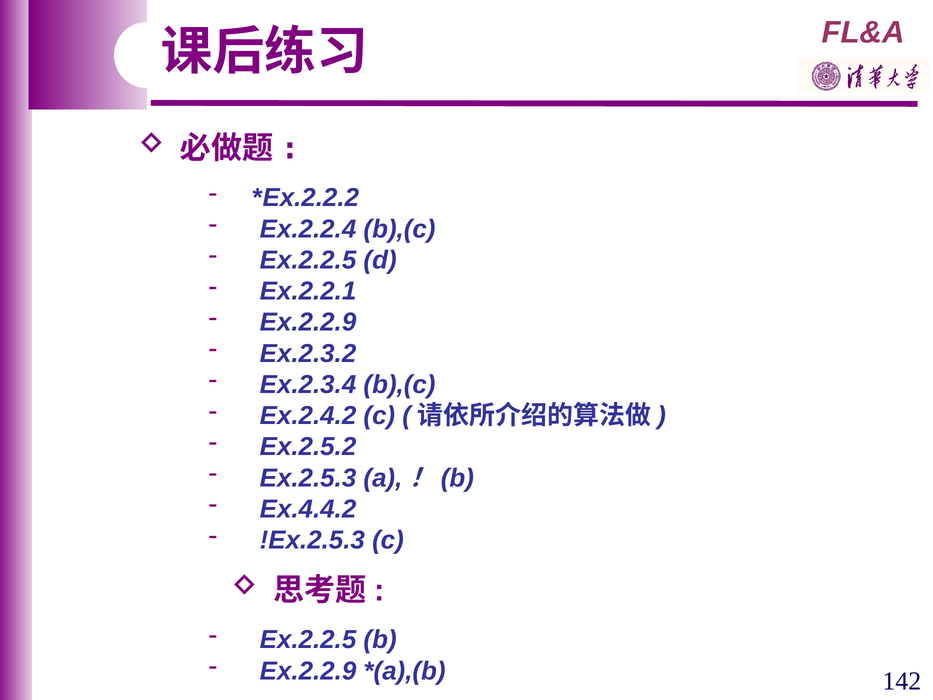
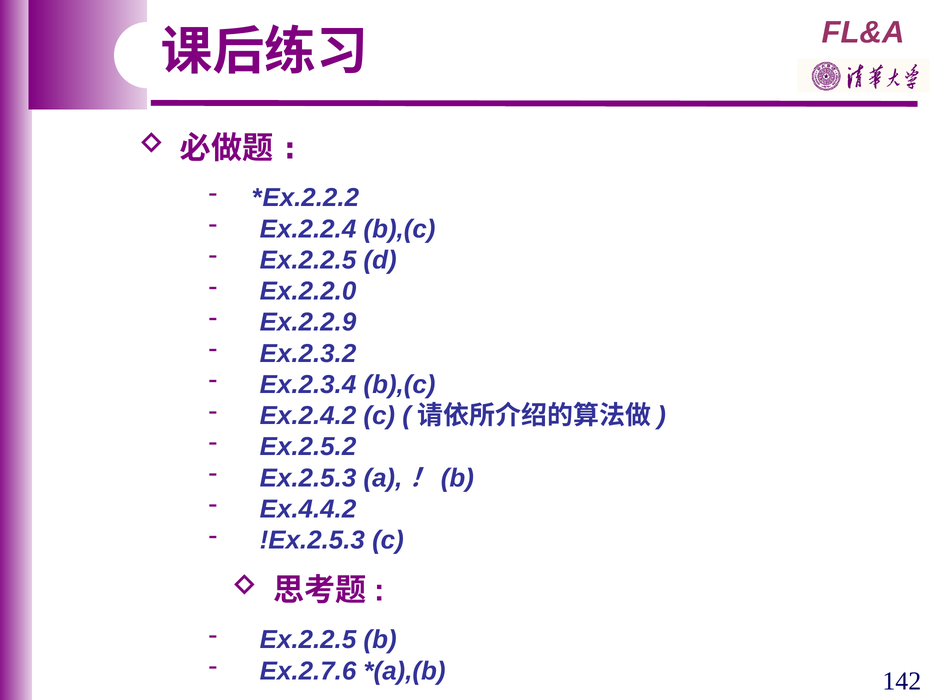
Ex.2.2.1: Ex.2.2.1 -> Ex.2.2.0
Ex.2.2.9 at (308, 671): Ex.2.2.9 -> Ex.2.7.6
